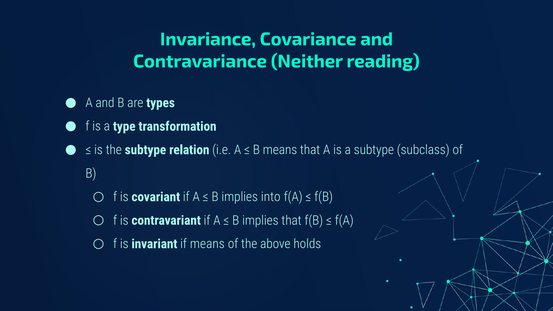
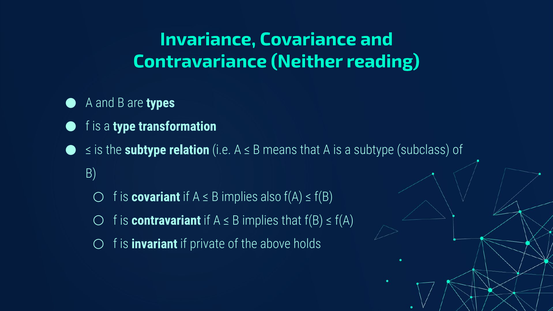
into: into -> also
if means: means -> private
